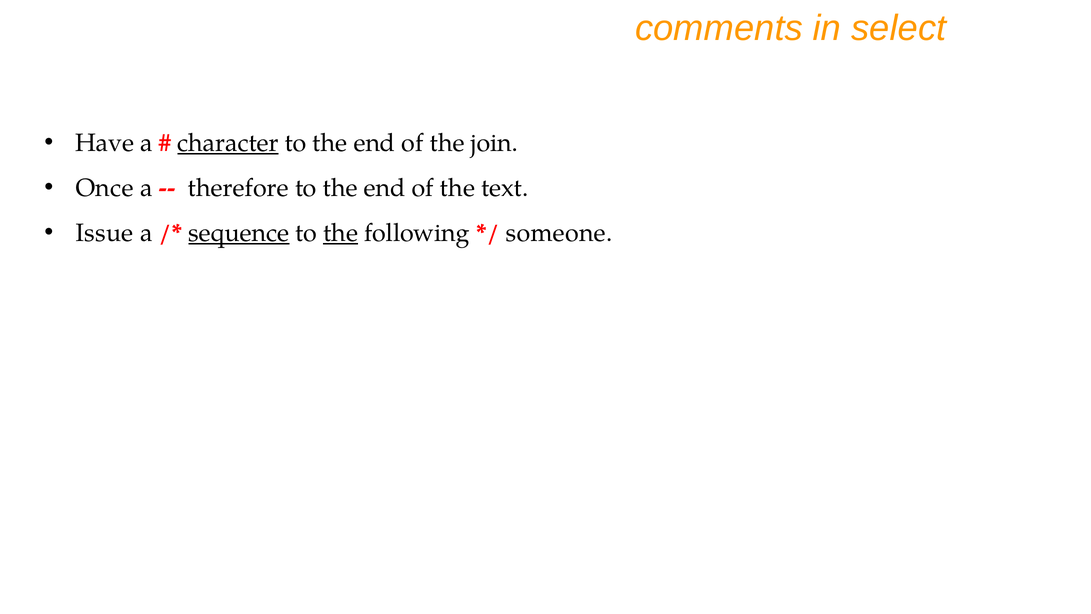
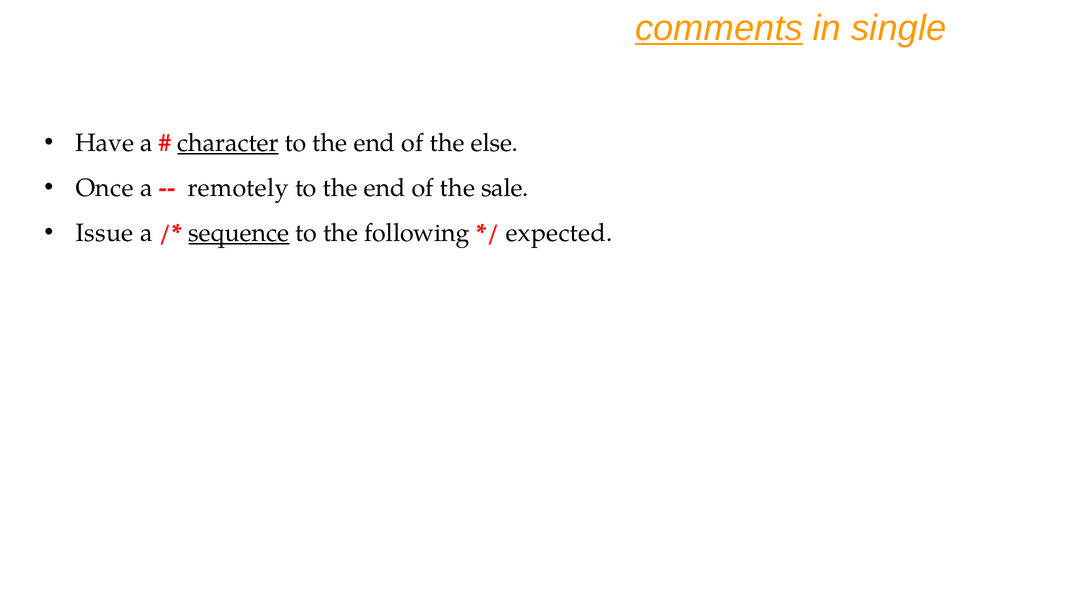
comments underline: none -> present
select: select -> single
join: join -> else
therefore: therefore -> remotely
text: text -> sale
the at (341, 233) underline: present -> none
someone: someone -> expected
